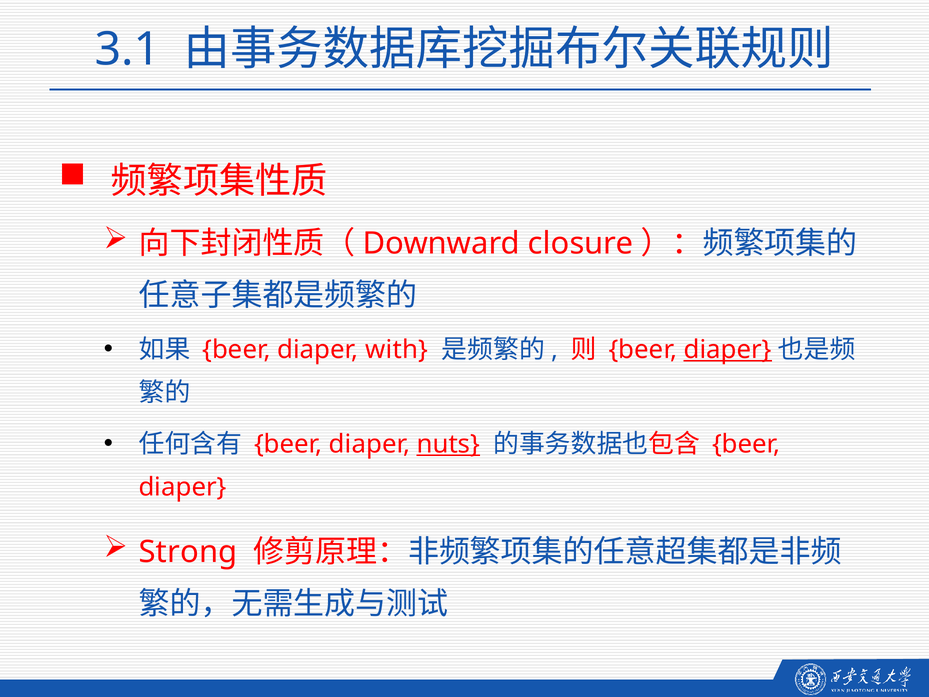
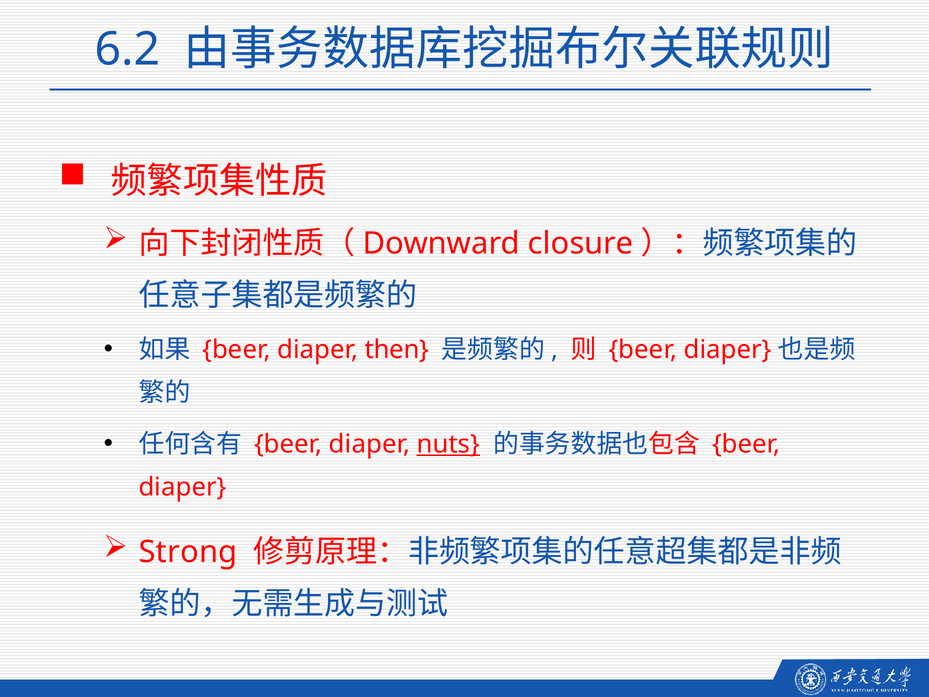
3.1: 3.1 -> 6.2
with: with -> then
diaper at (728, 349) underline: present -> none
